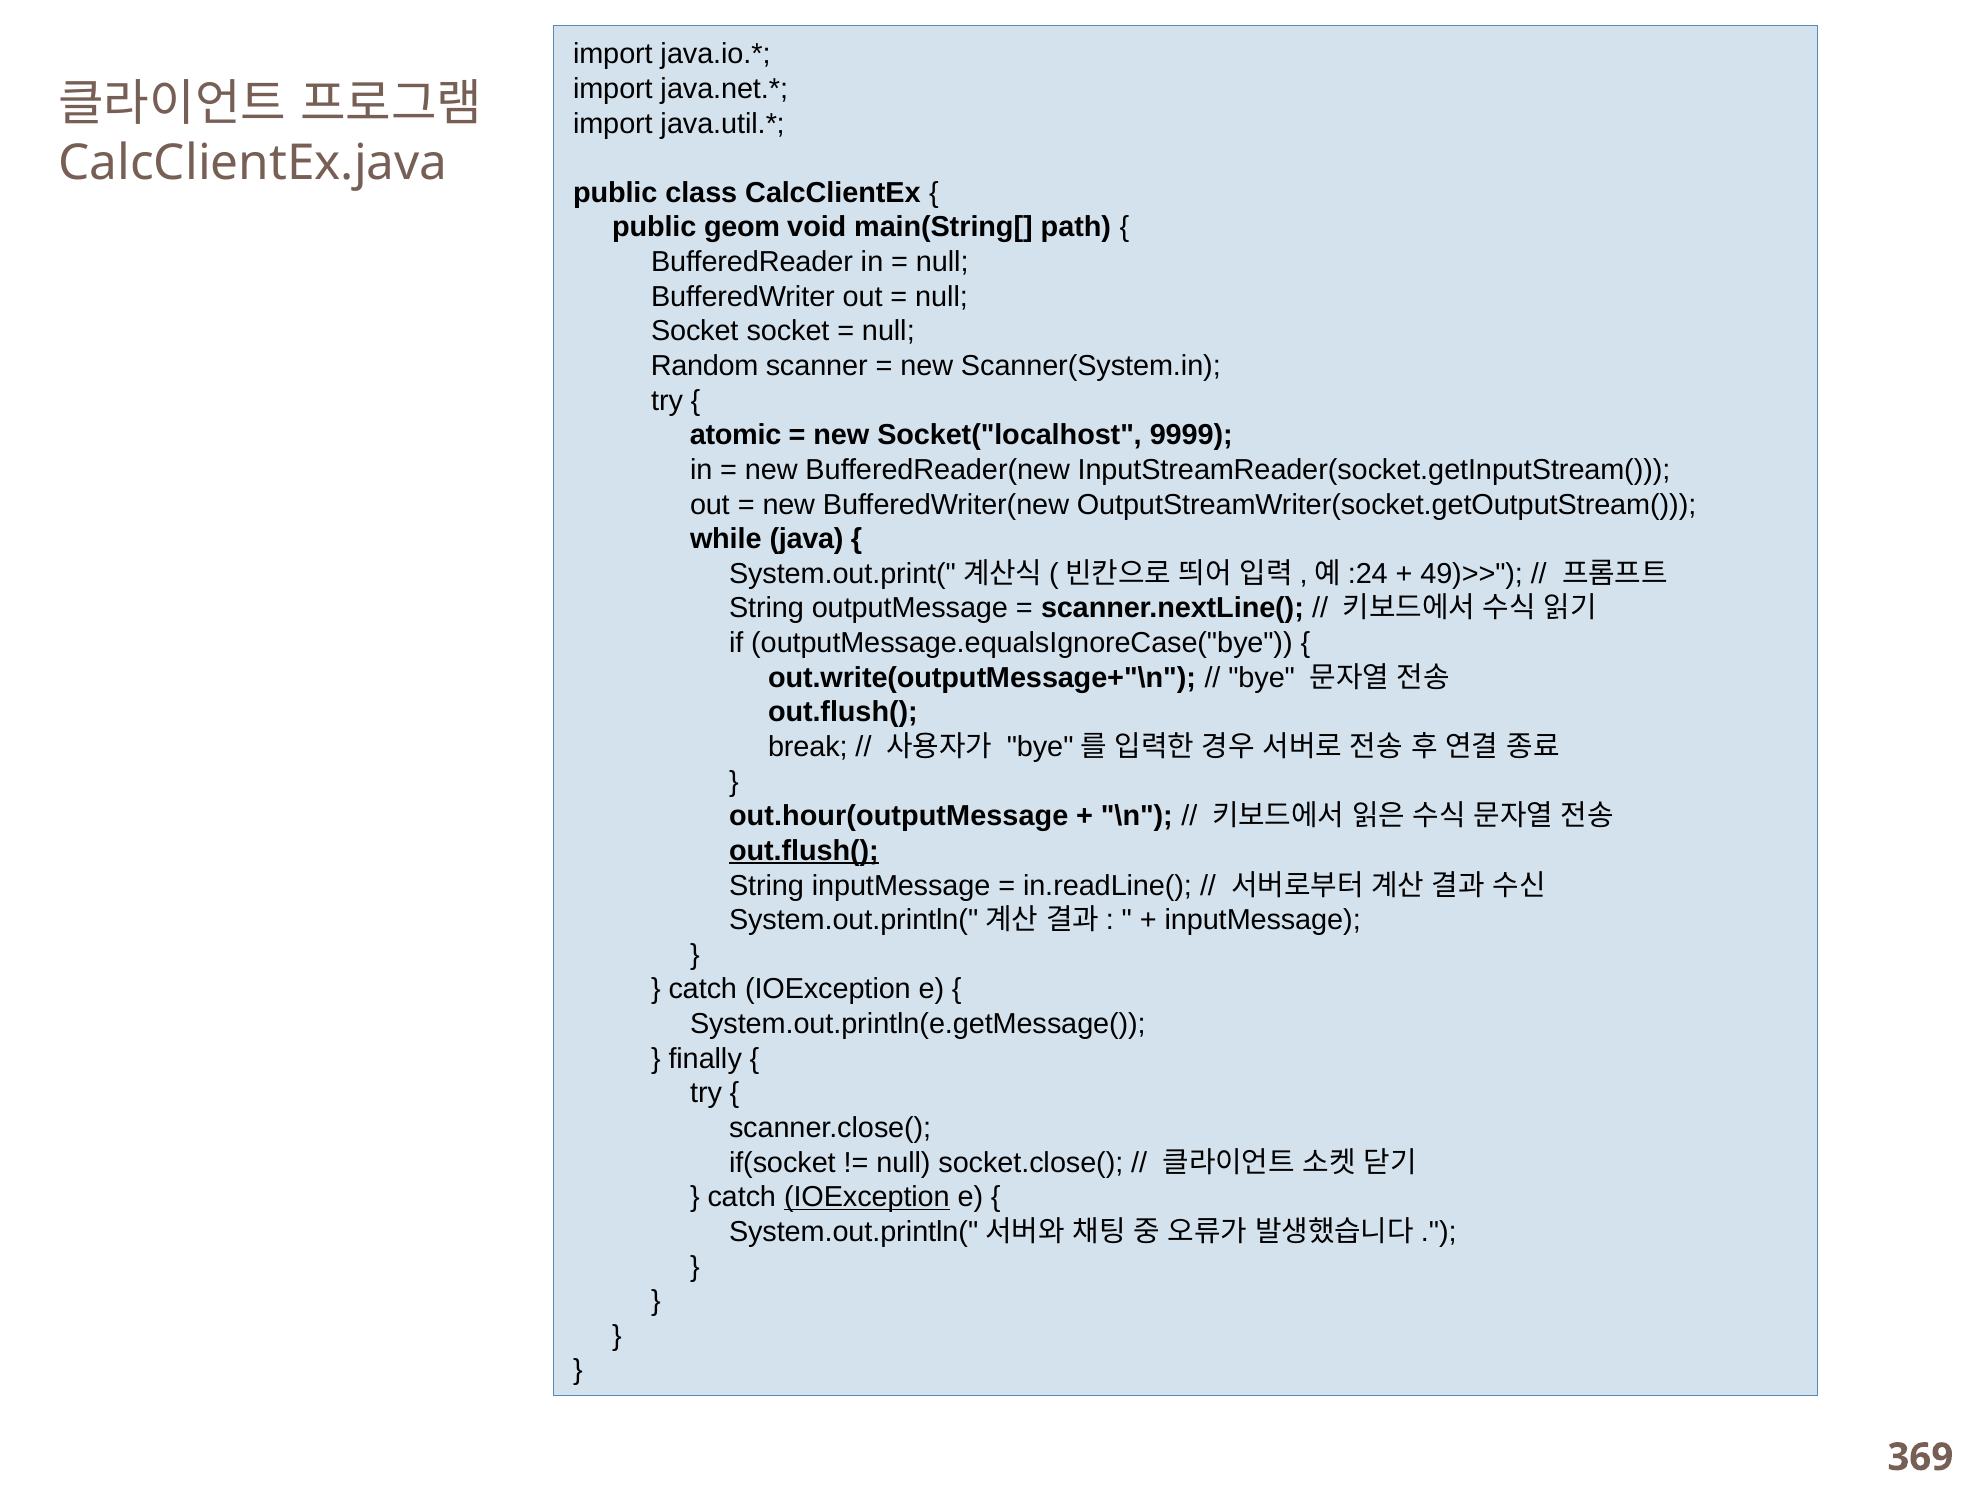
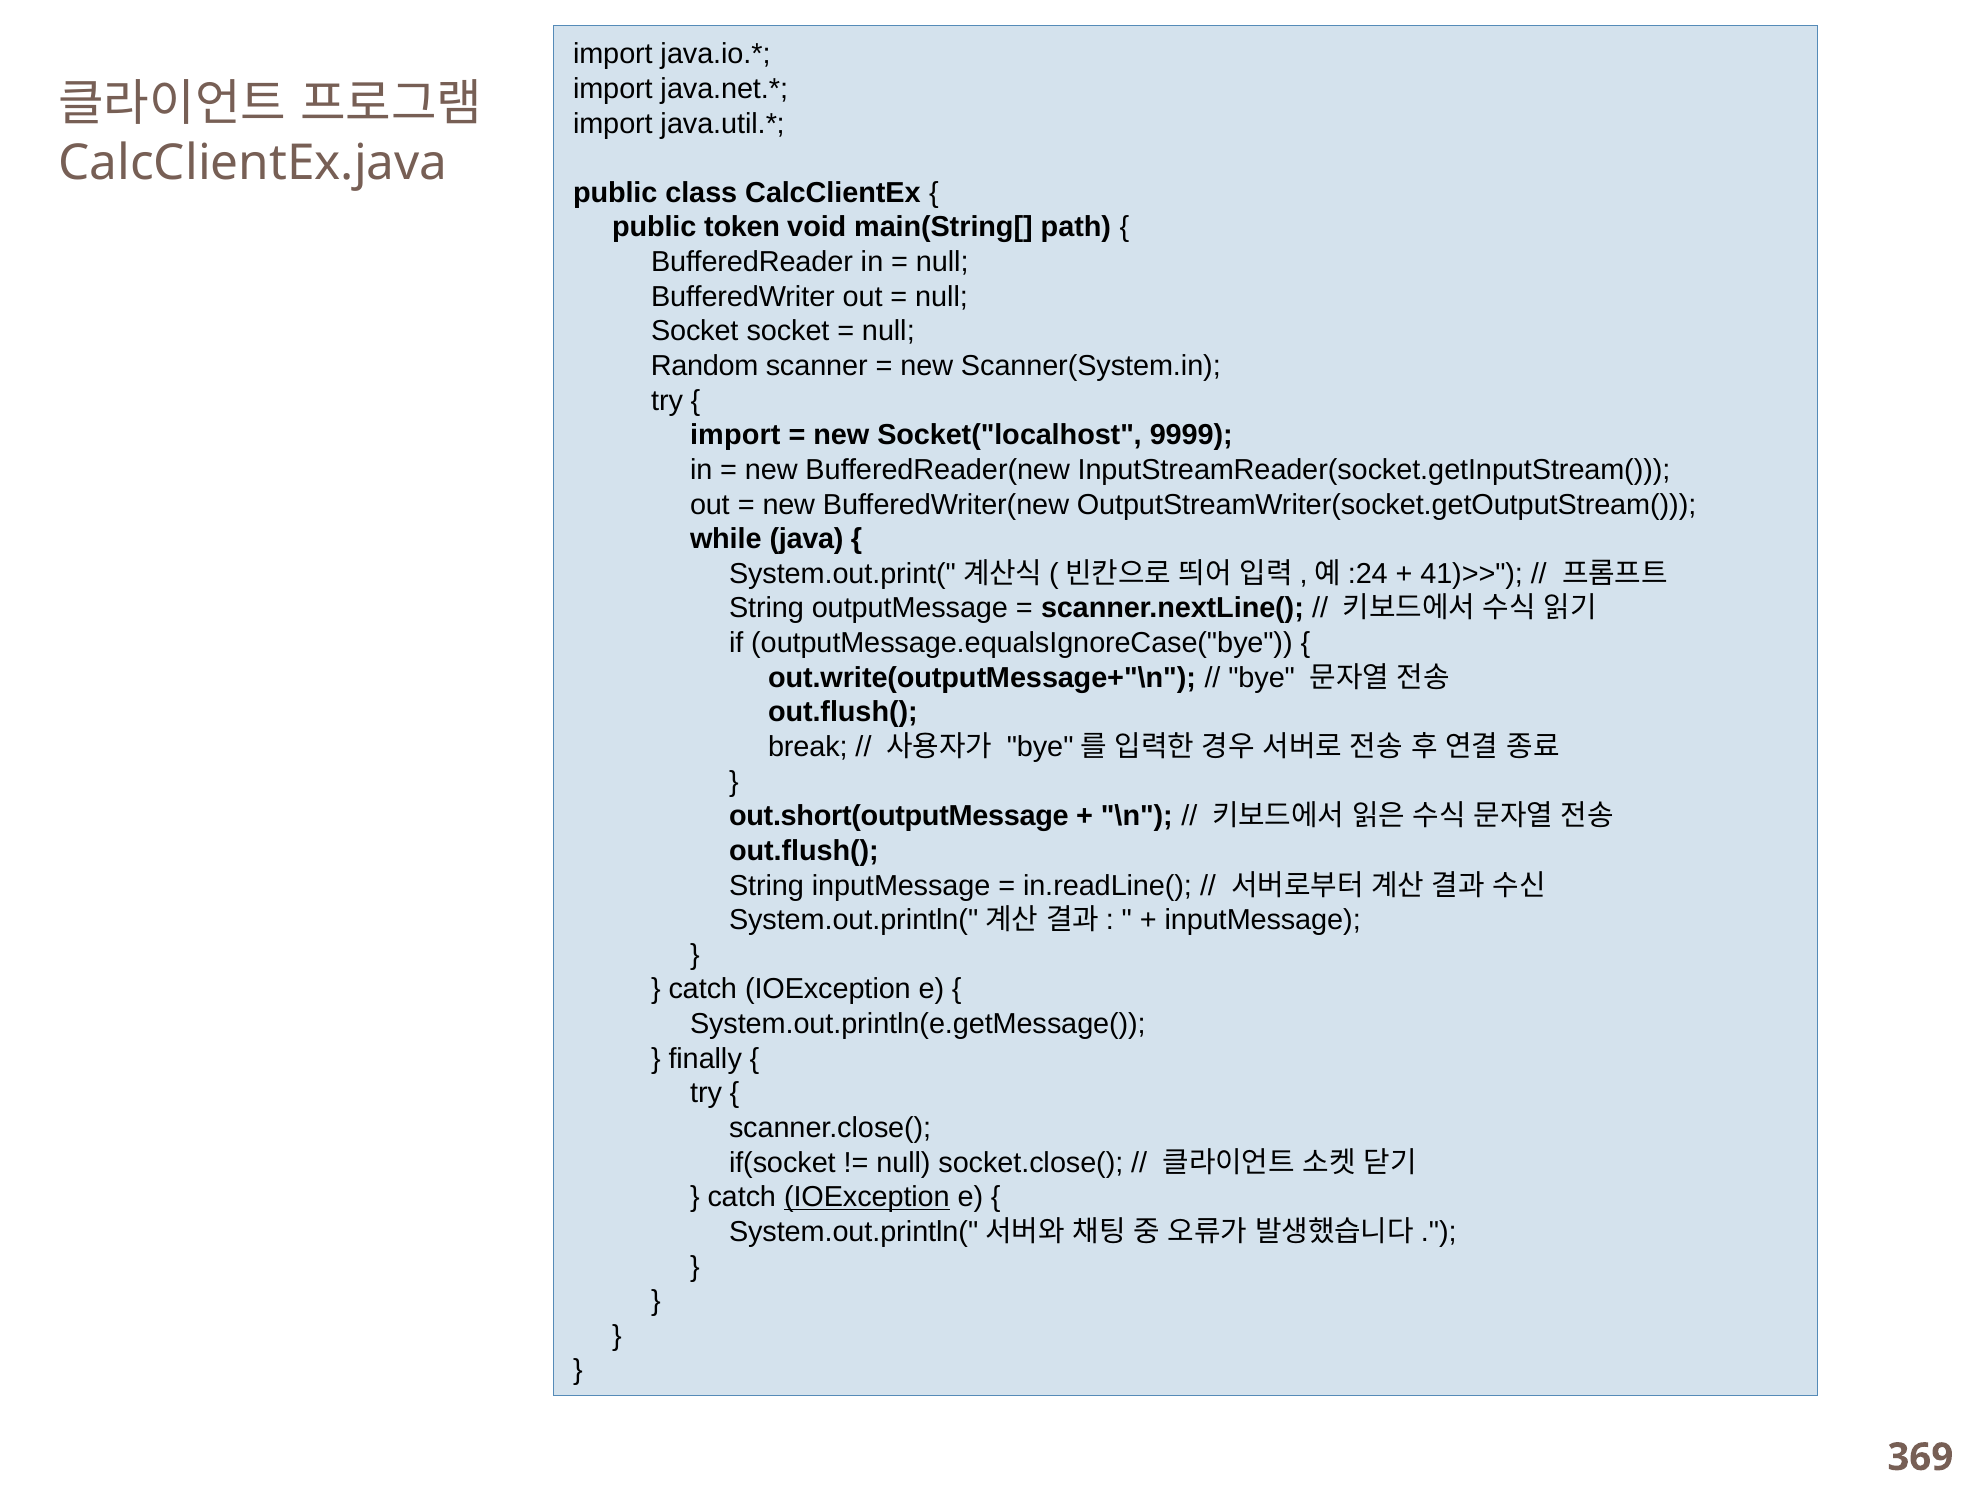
geom: geom -> token
atomic at (736, 435): atomic -> import
49)>>: 49)>> -> 41)>>
out.hour(outputMessage: out.hour(outputMessage -> out.short(outputMessage
out.flush( at (804, 851) underline: present -> none
